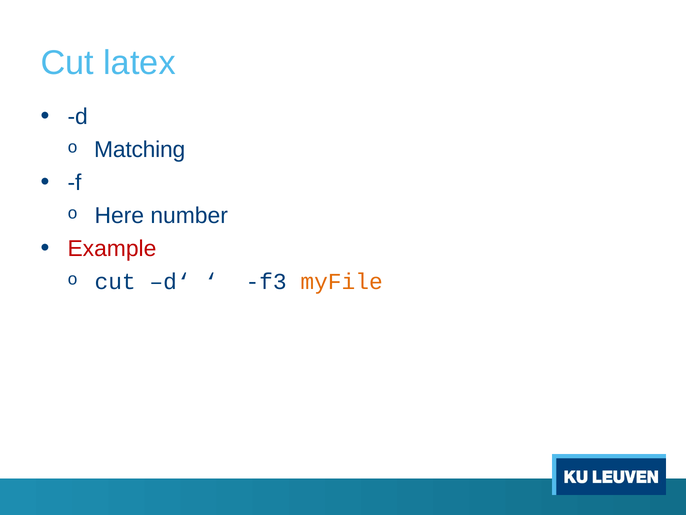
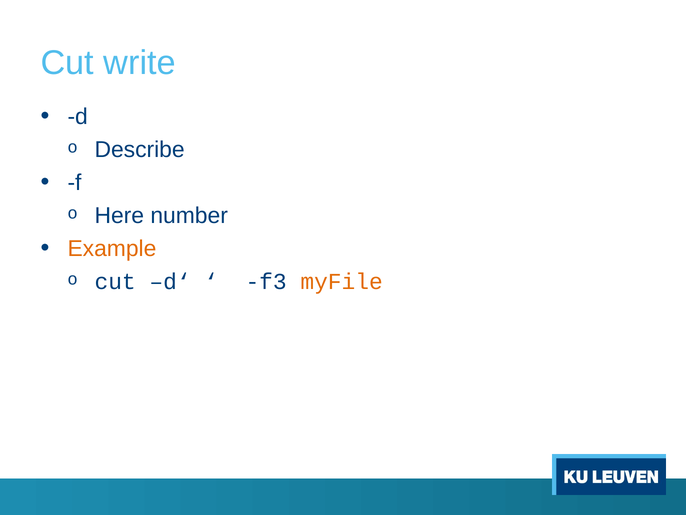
latex: latex -> write
Matching: Matching -> Describe
Example colour: red -> orange
